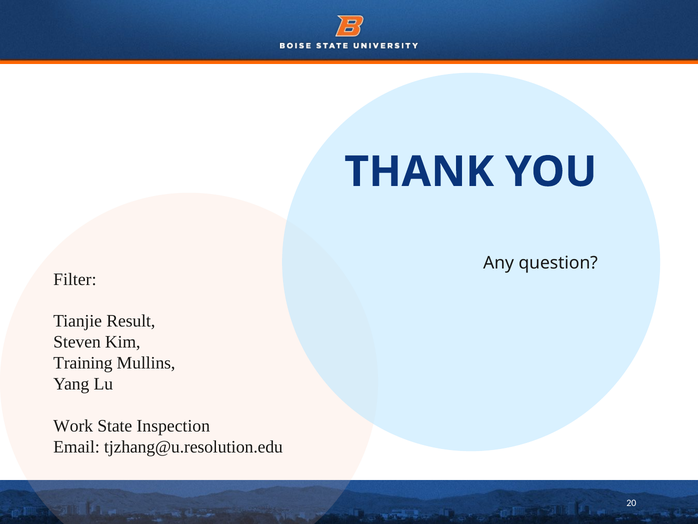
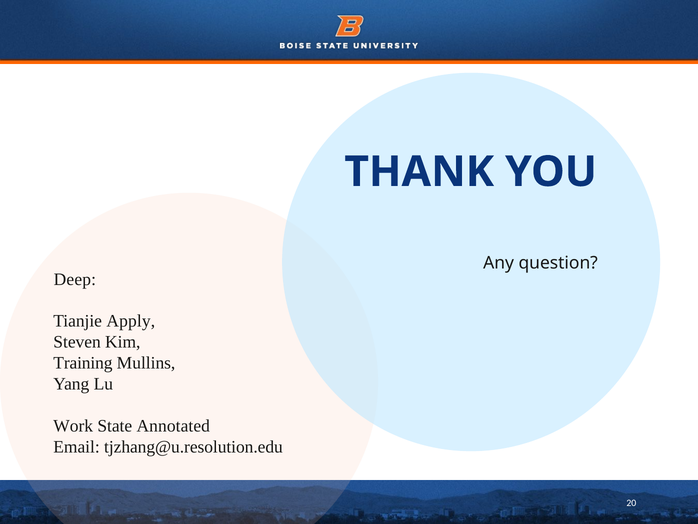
Filter: Filter -> Deep
Result: Result -> Apply
Inspection: Inspection -> Annotated
